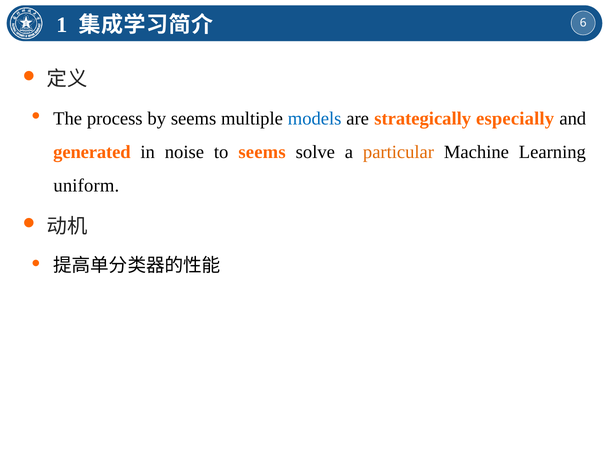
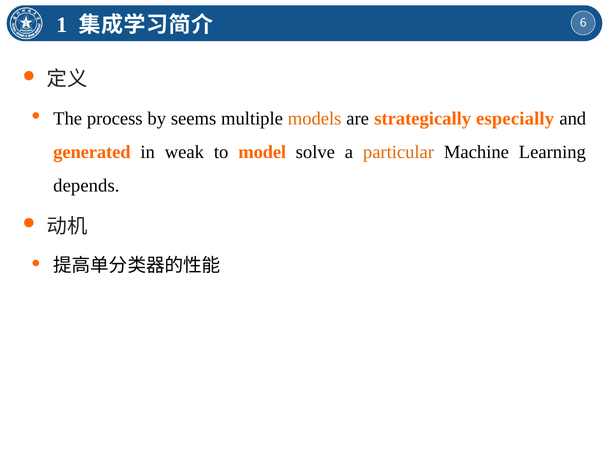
models colour: blue -> orange
noise: noise -> weak
to seems: seems -> model
uniform: uniform -> depends
